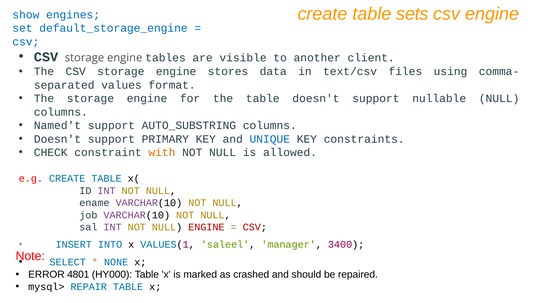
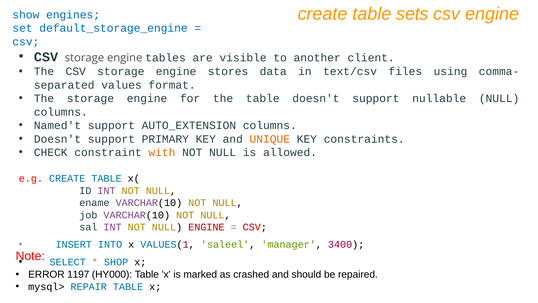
AUTO_SUBSTRING: AUTO_SUBSTRING -> AUTO_EXTENSION
UNIQUE colour: blue -> orange
NONE: NONE -> SHOP
4801: 4801 -> 1197
